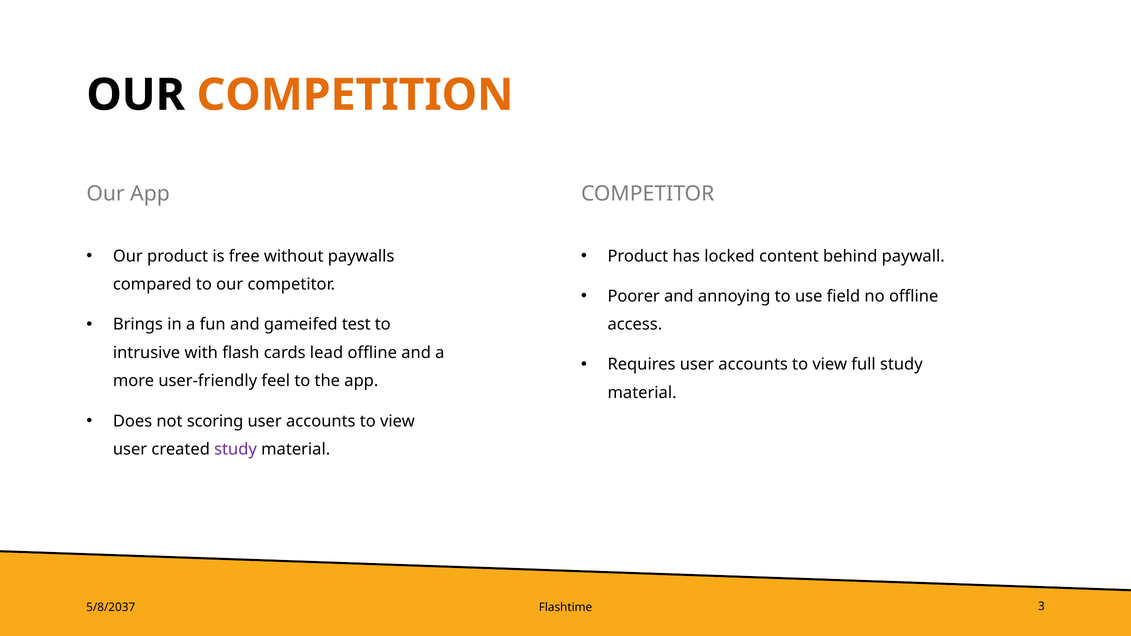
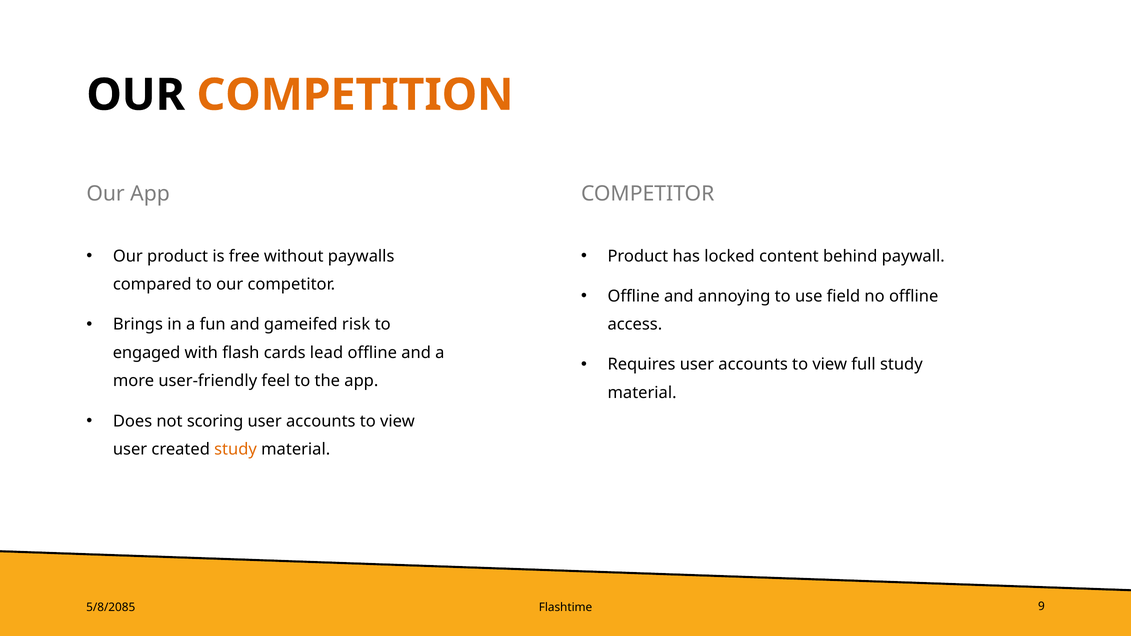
Poorer at (634, 296): Poorer -> Offline
test: test -> risk
intrusive: intrusive -> engaged
study at (236, 449) colour: purple -> orange
5/8/2037: 5/8/2037 -> 5/8/2085
3: 3 -> 9
